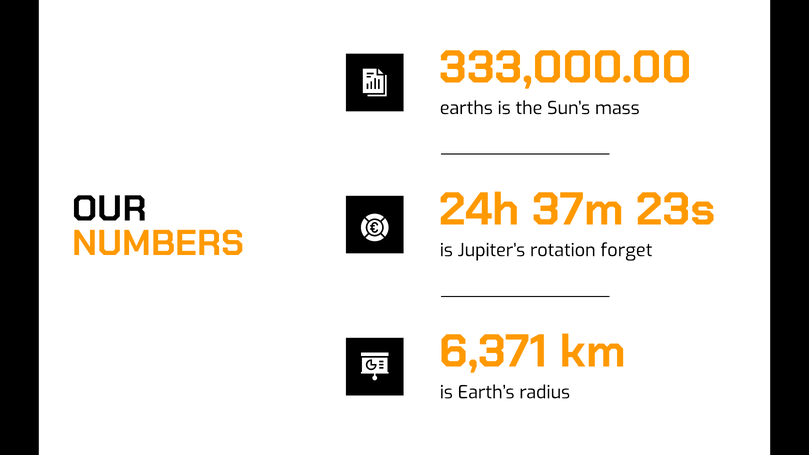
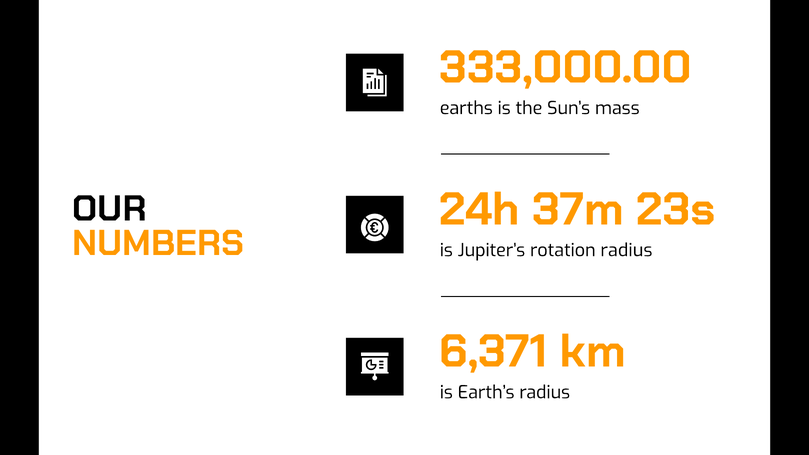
forget at (626, 250): forget -> radius
